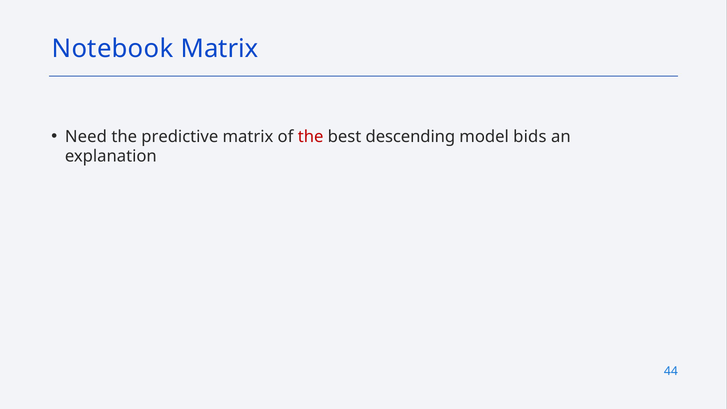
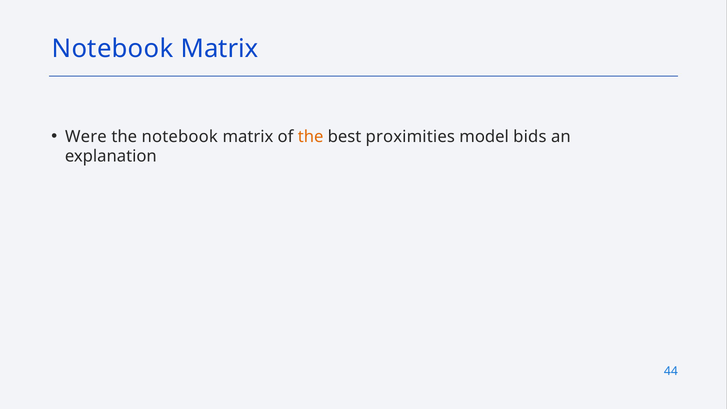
Need: Need -> Were
the predictive: predictive -> notebook
the at (311, 137) colour: red -> orange
descending: descending -> proximities
